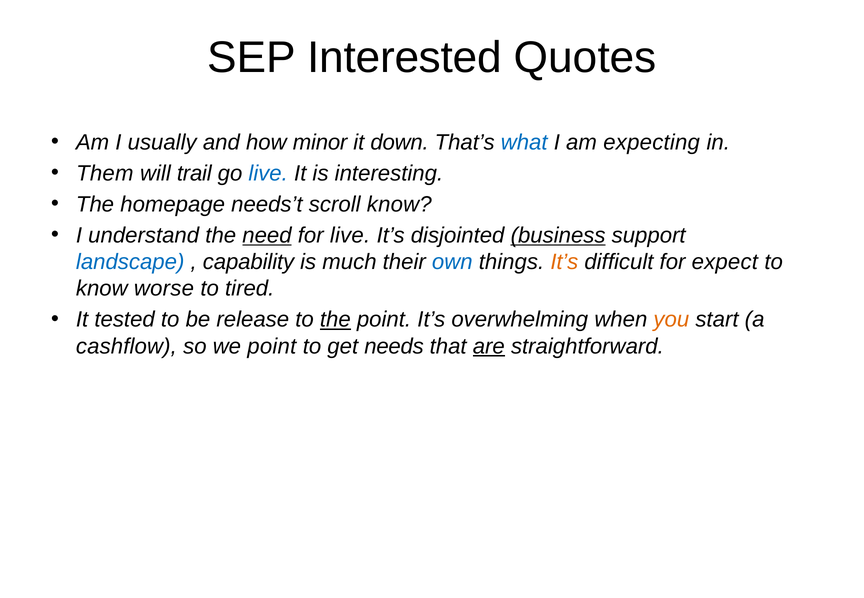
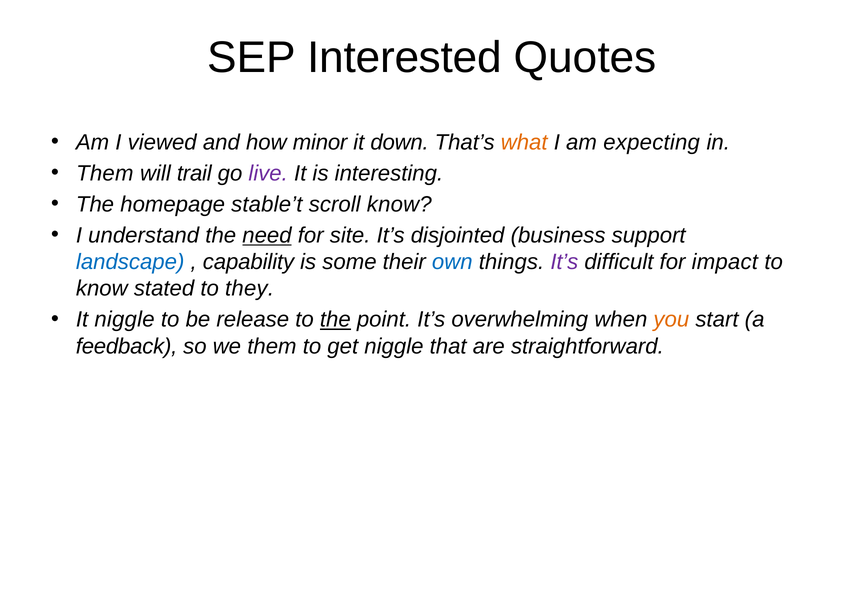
usually: usually -> viewed
what colour: blue -> orange
live at (268, 173) colour: blue -> purple
needs’t: needs’t -> stable’t
for live: live -> site
business underline: present -> none
much: much -> some
It’s at (564, 262) colour: orange -> purple
expect: expect -> impact
worse: worse -> stated
tired: tired -> they
It tested: tested -> niggle
cashflow: cashflow -> feedback
we point: point -> them
get needs: needs -> niggle
are underline: present -> none
